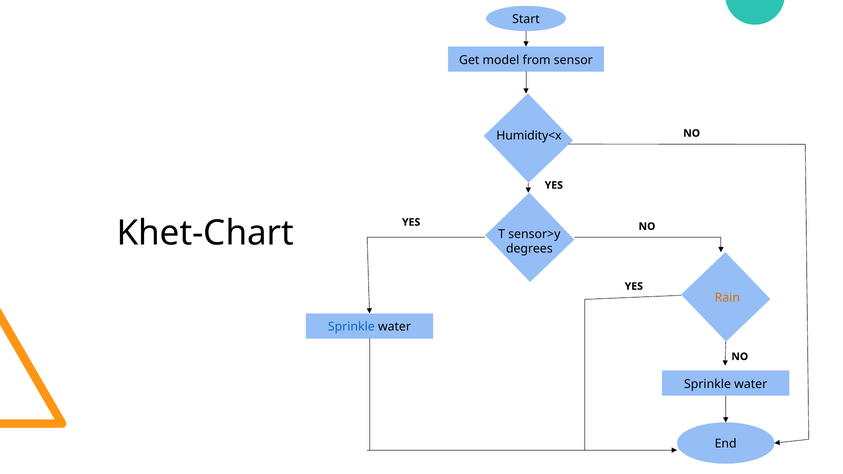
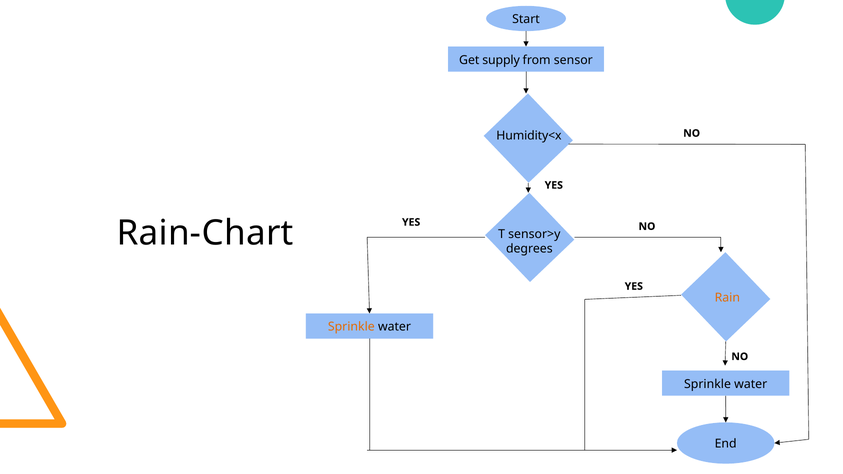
model: model -> supply
Khet-Chart: Khet-Chart -> Rain-Chart
Sprinkle at (351, 327) colour: blue -> orange
